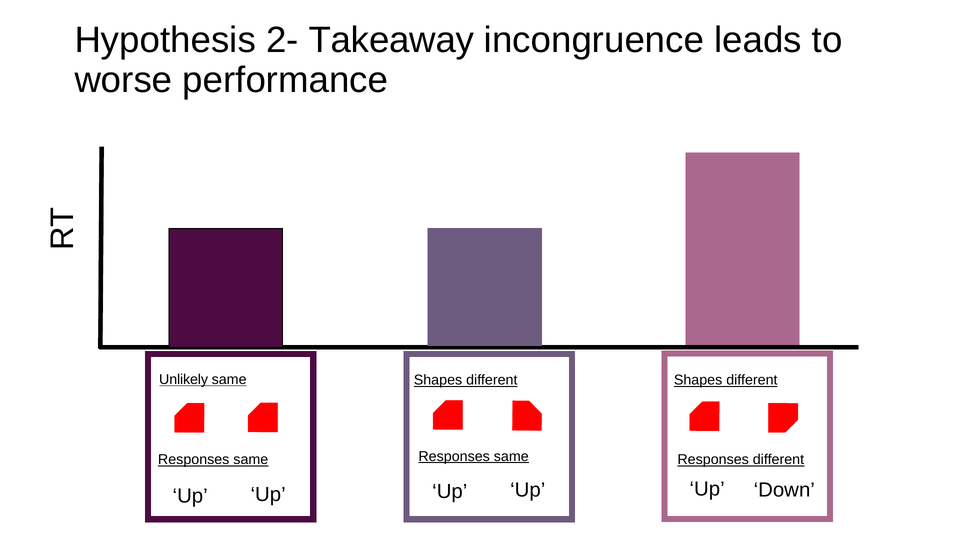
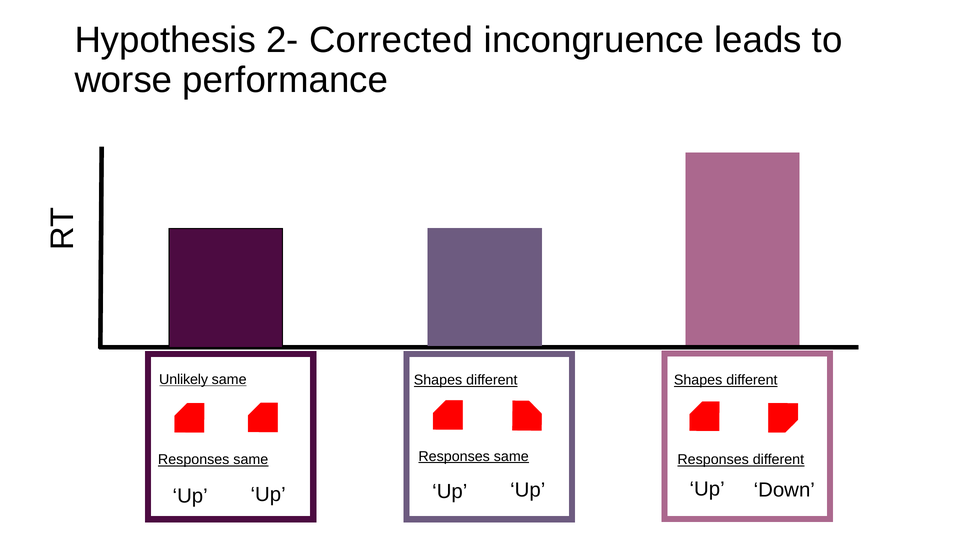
Takeaway: Takeaway -> Corrected
